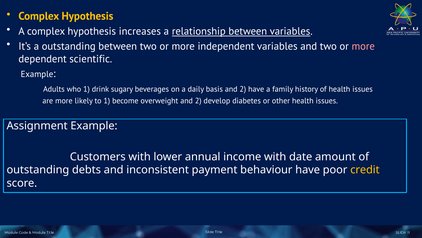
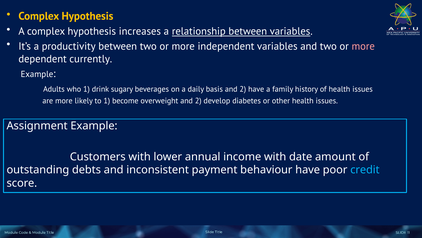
a outstanding: outstanding -> productivity
scientific: scientific -> currently
credit colour: yellow -> light blue
